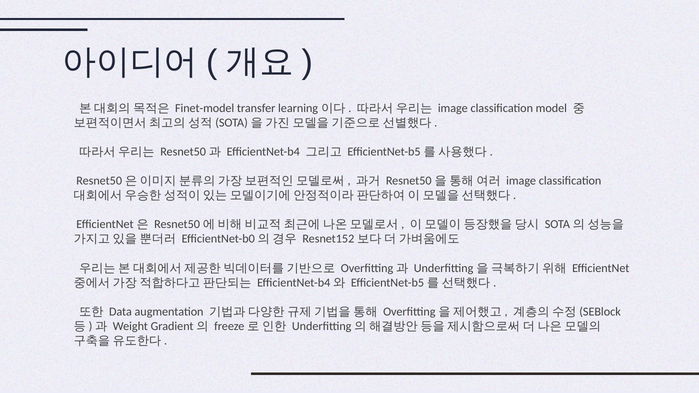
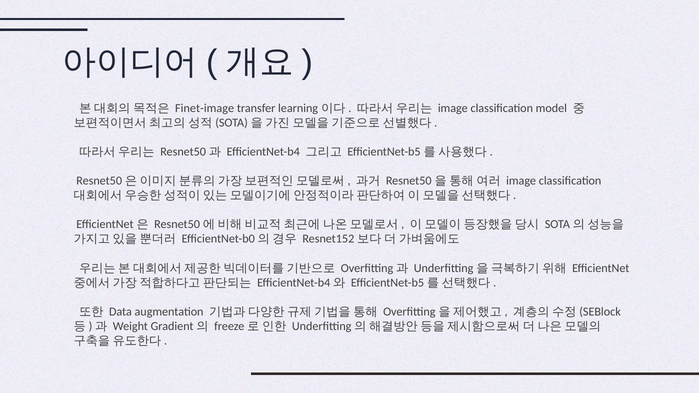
Finet-model: Finet-model -> Finet-image
